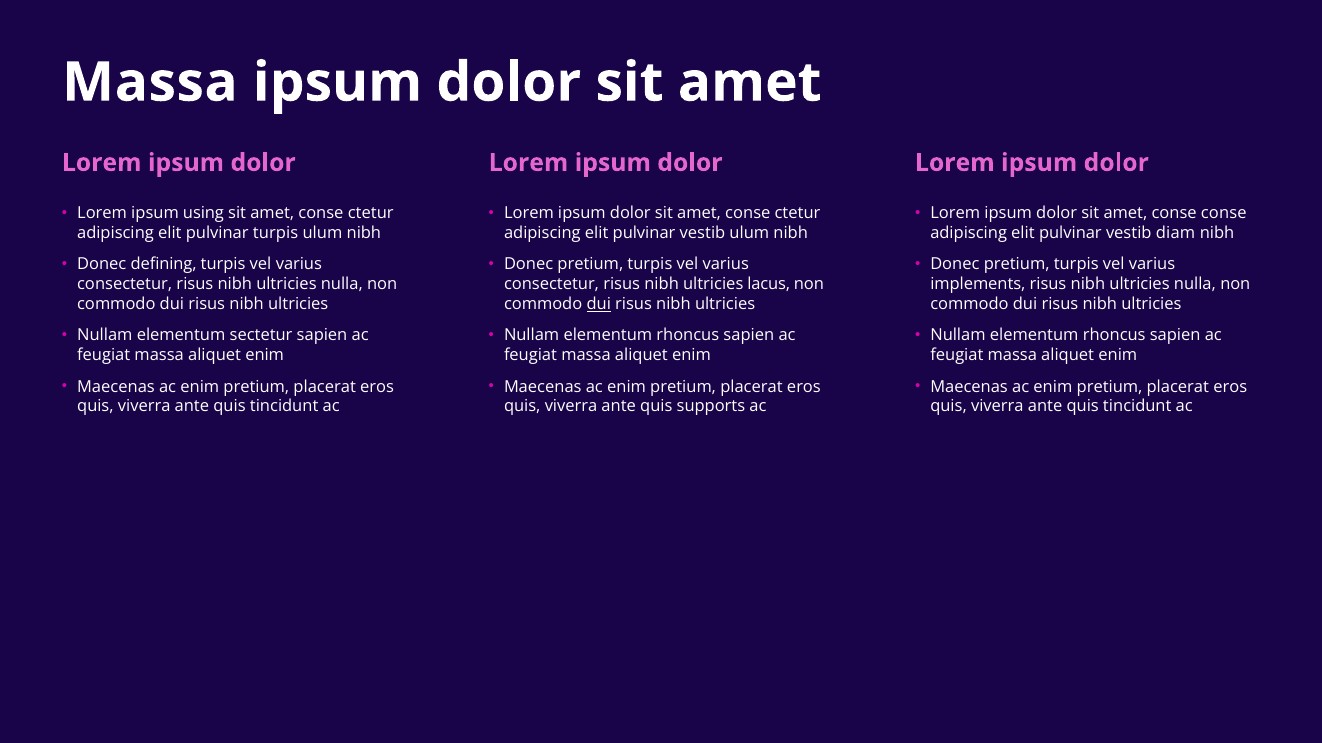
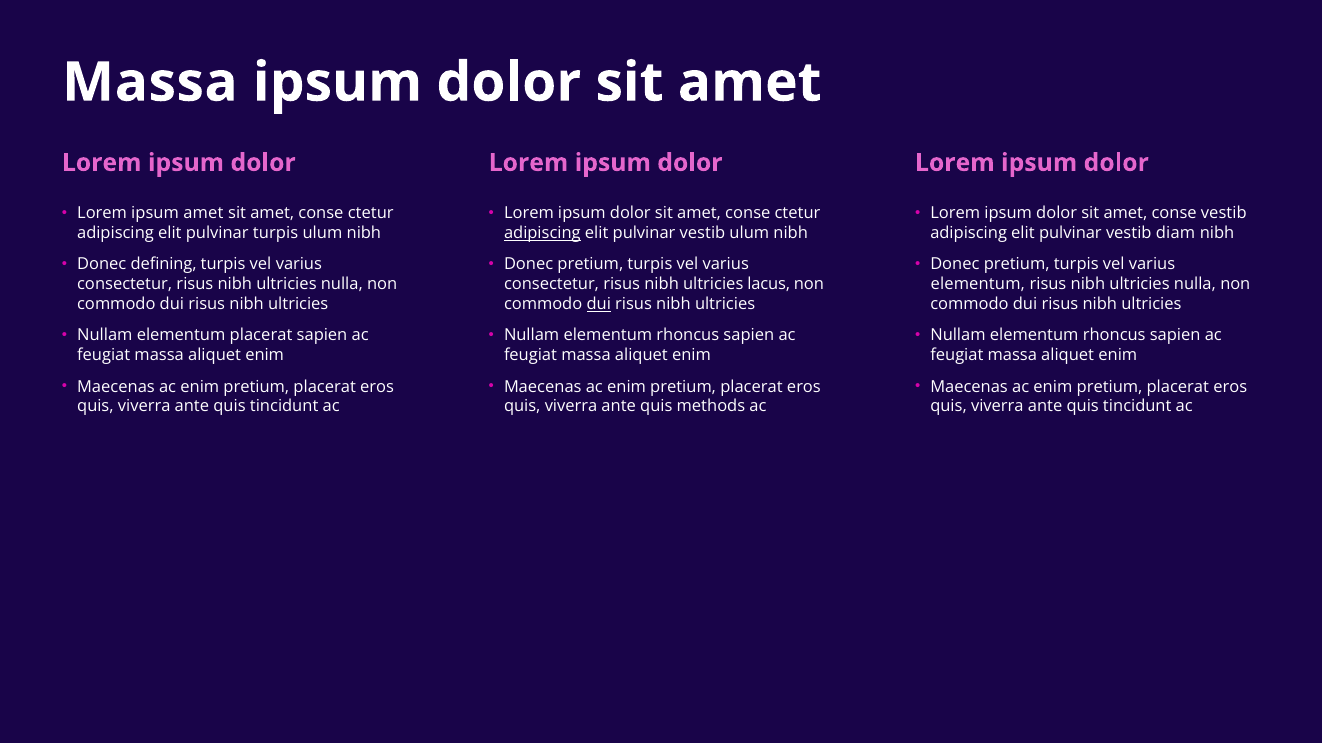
ipsum using: using -> amet
conse conse: conse -> vestib
adipiscing at (542, 233) underline: none -> present
implements at (978, 284): implements -> elementum
elementum sectetur: sectetur -> placerat
supports: supports -> methods
